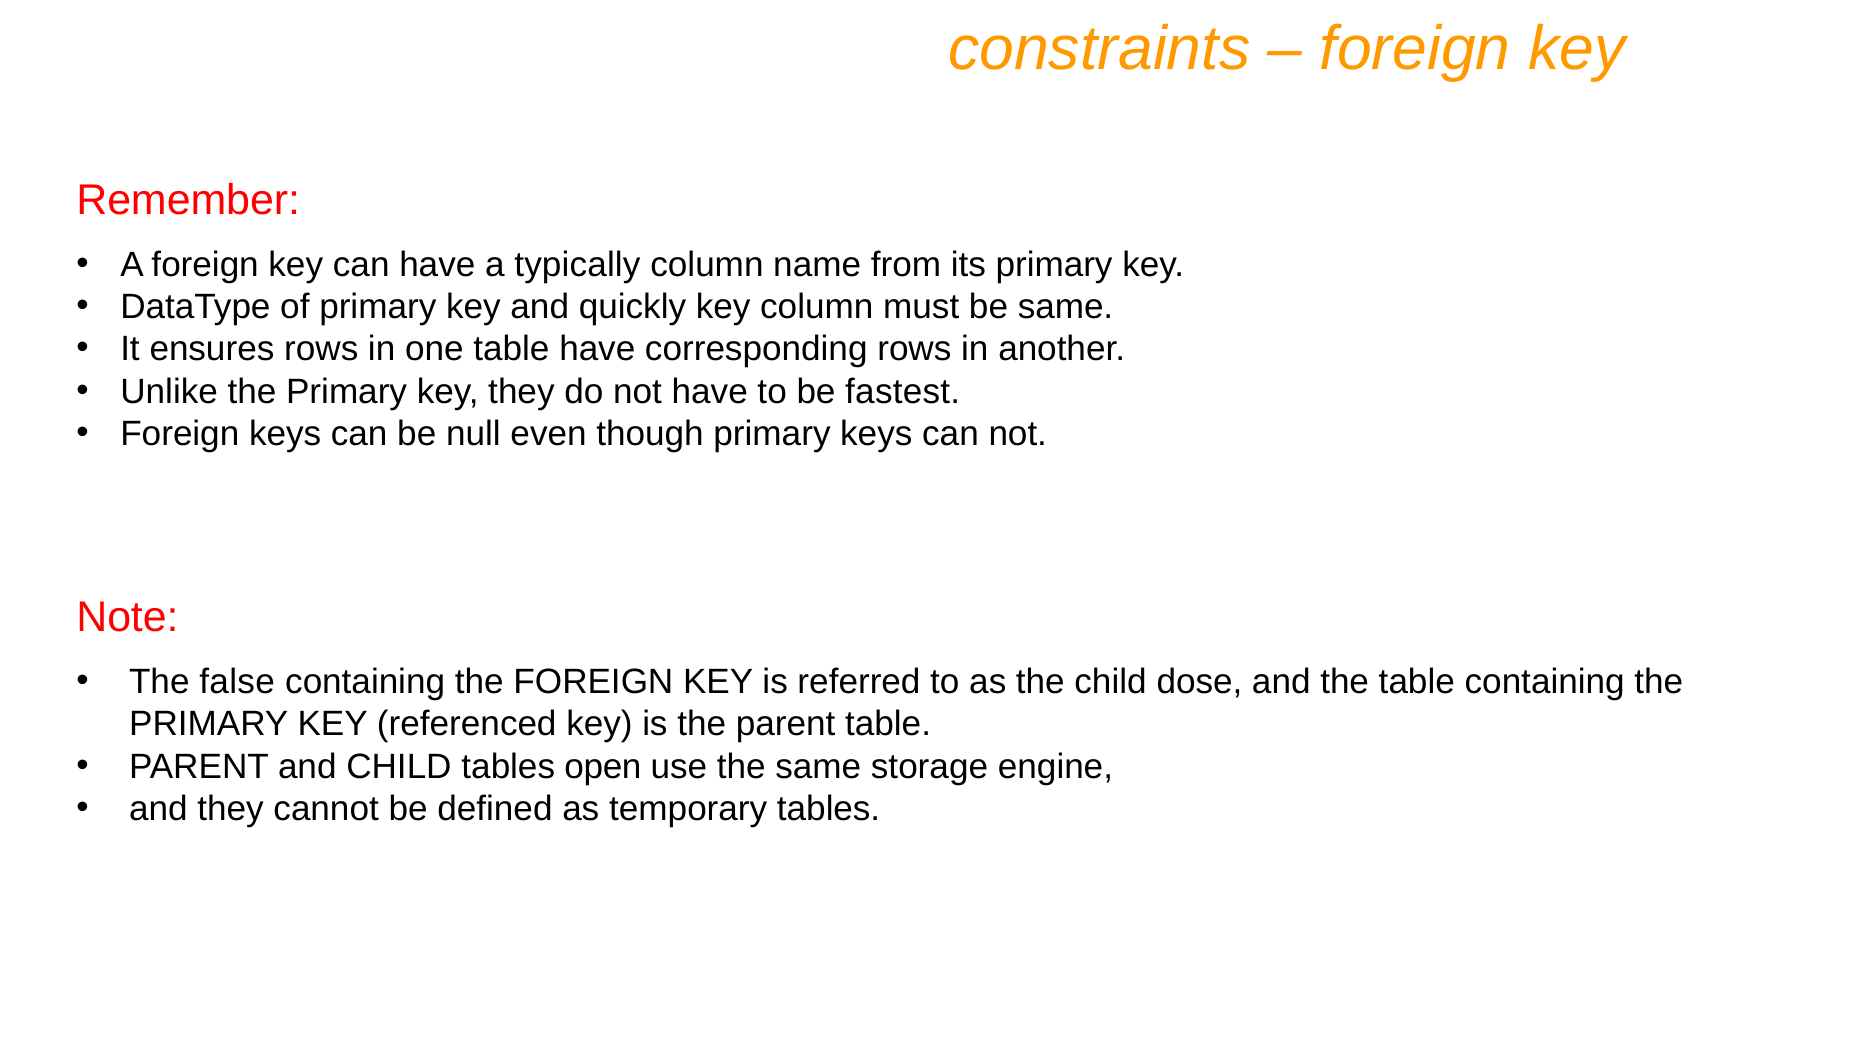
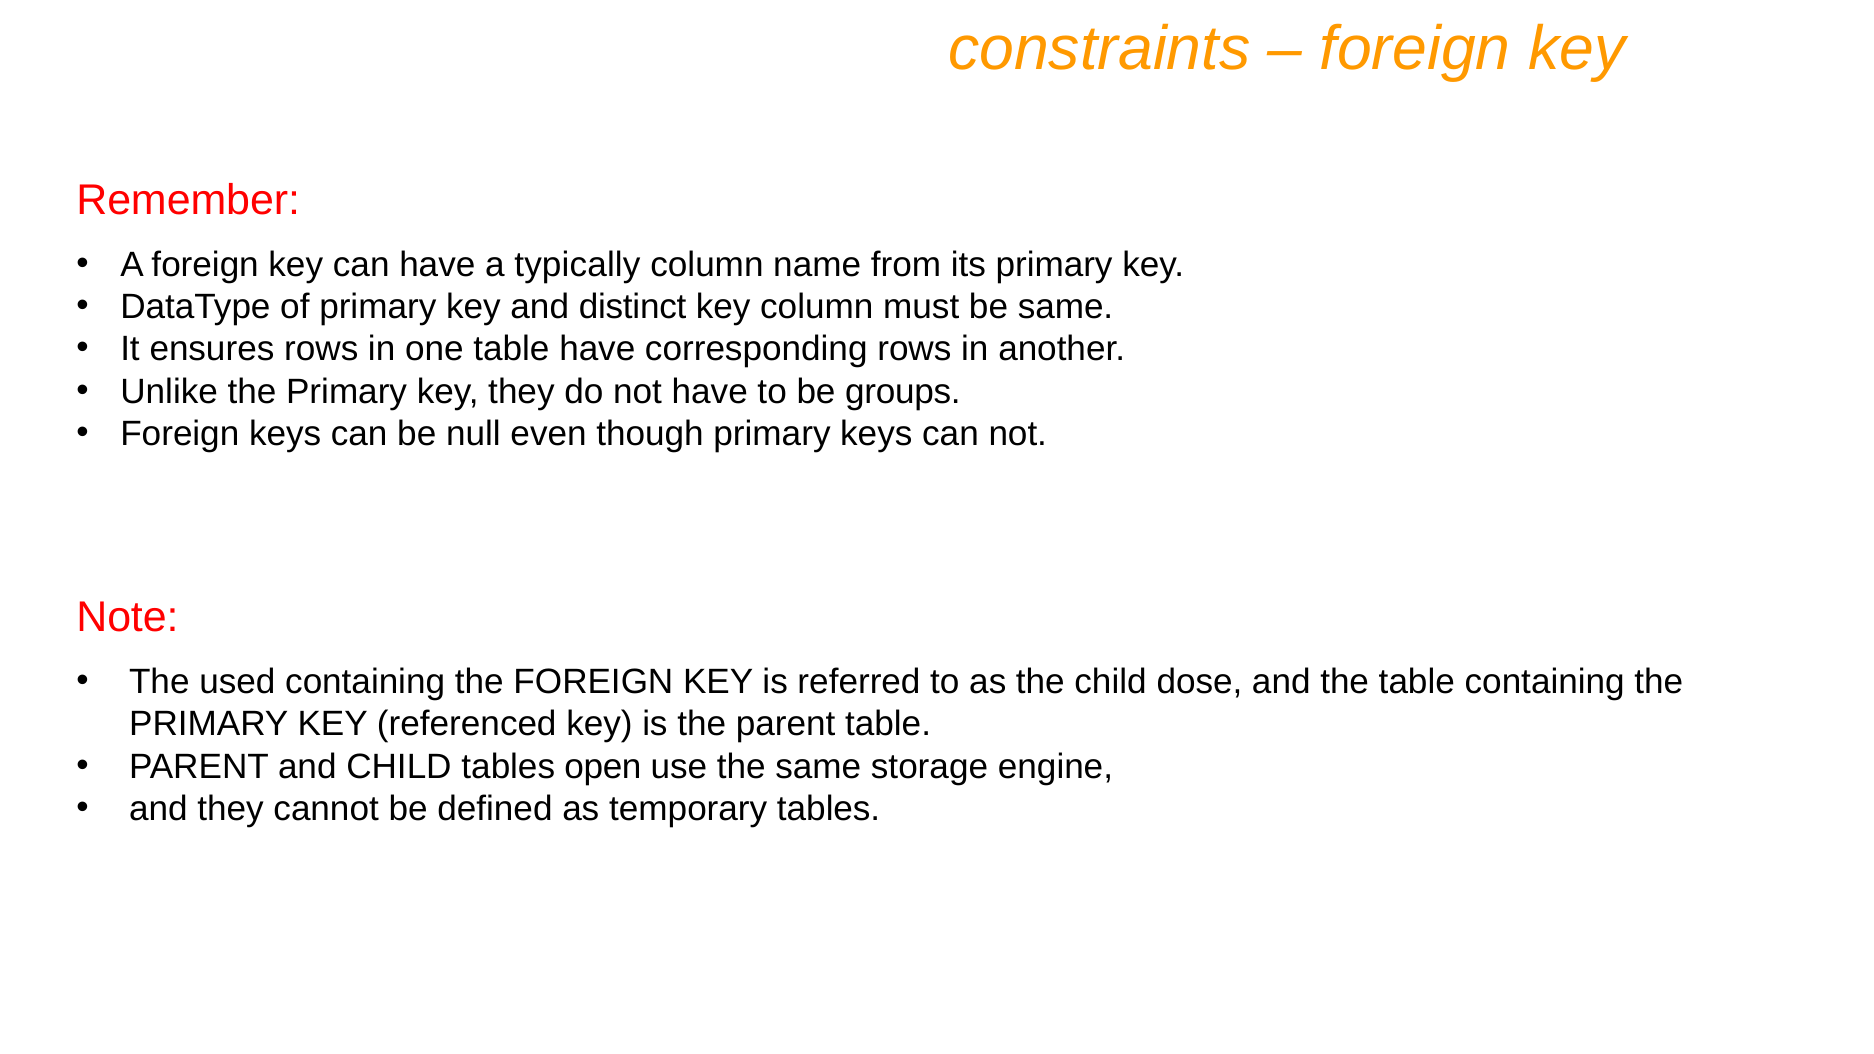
quickly: quickly -> distinct
fastest: fastest -> groups
false: false -> used
